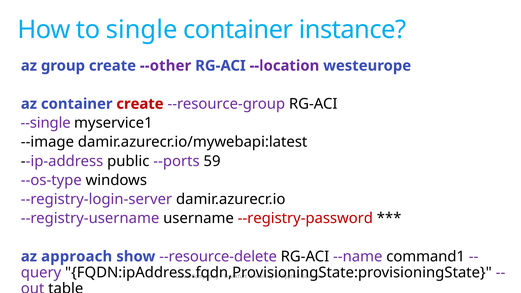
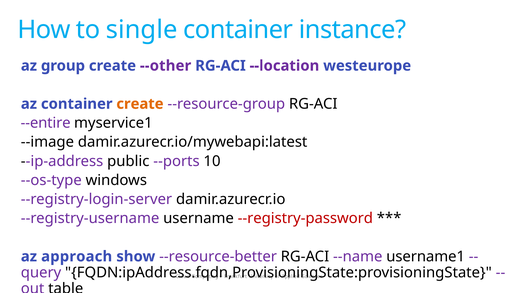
create at (140, 104) colour: red -> orange
--single: --single -> --entire
59: 59 -> 10
--resource-delete: --resource-delete -> --resource-better
command1: command1 -> username1
